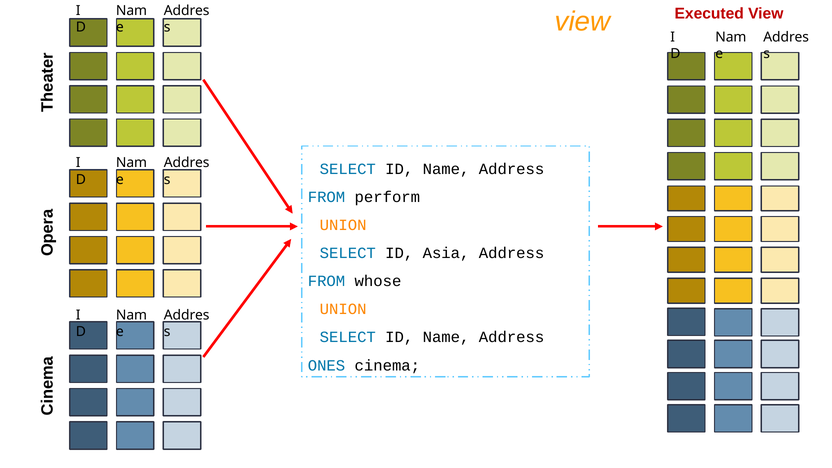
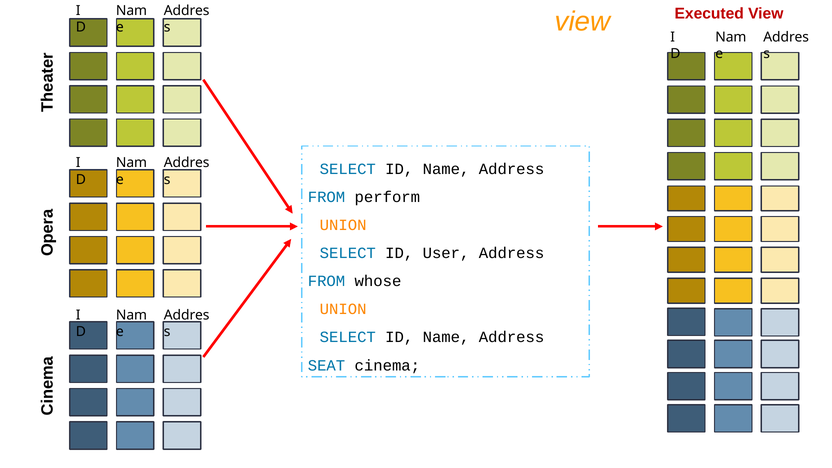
Asia: Asia -> User
ONES: ONES -> SEAT
